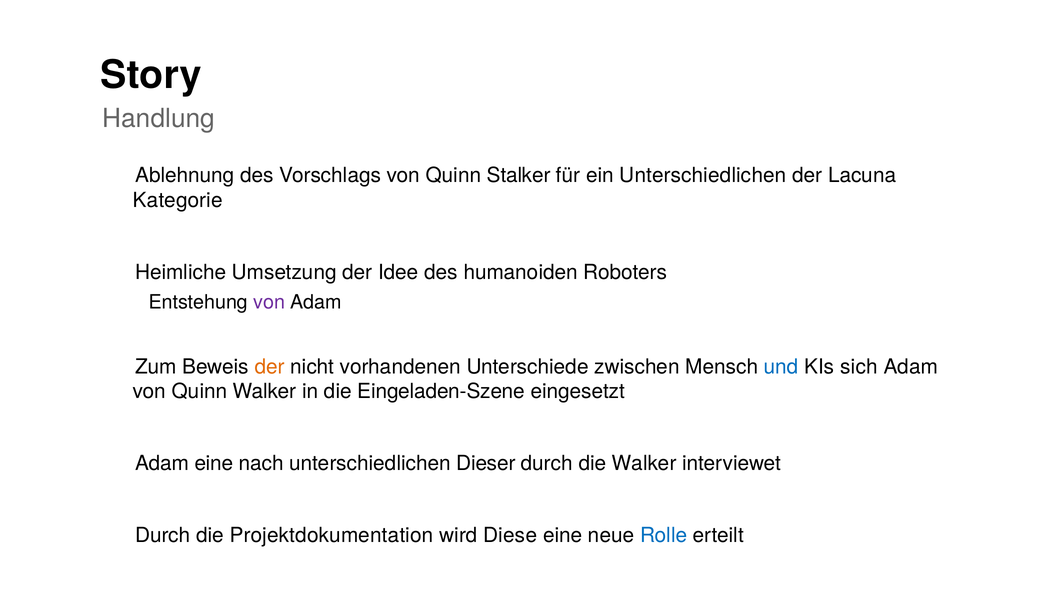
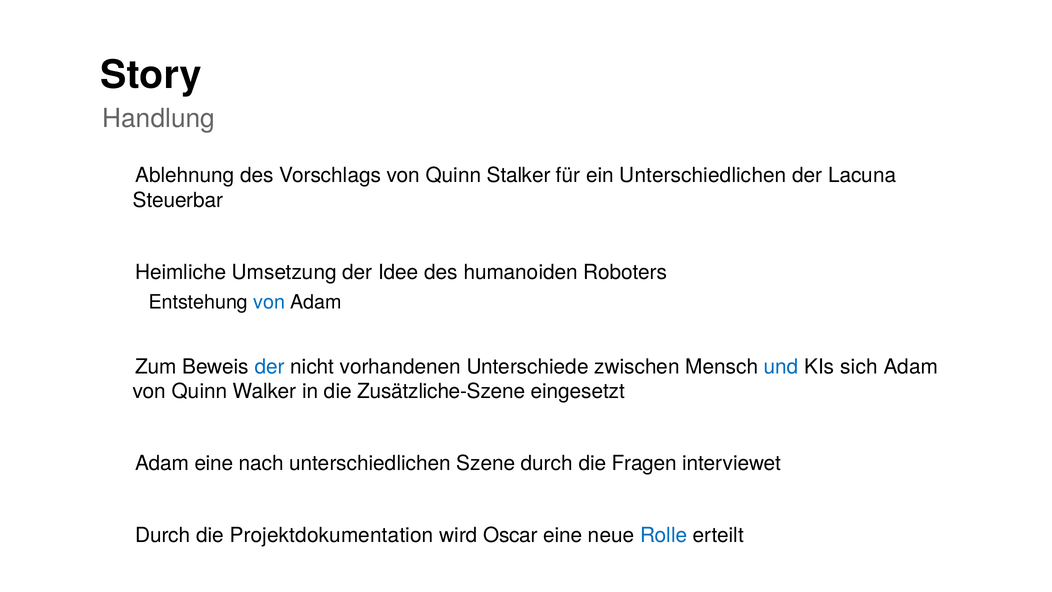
Kategorie: Kategorie -> Steuerbar
von at (269, 302) colour: purple -> blue
der at (270, 366) colour: orange -> blue
Eingeladen-Szene: Eingeladen-Szene -> Zusätzliche-Szene
Dieser: Dieser -> Szene
die Walker: Walker -> Fragen
Diese: Diese -> Oscar
